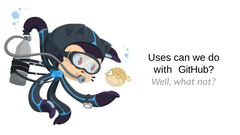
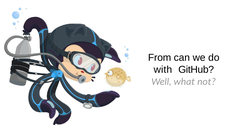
Uses: Uses -> From
